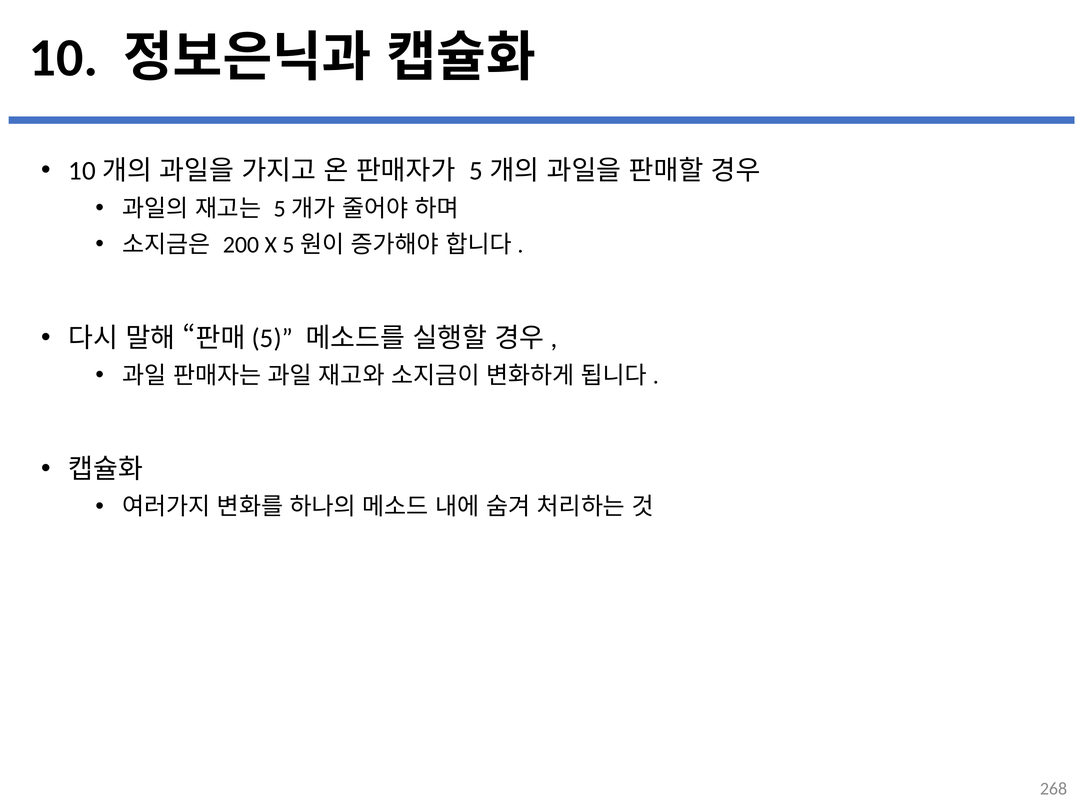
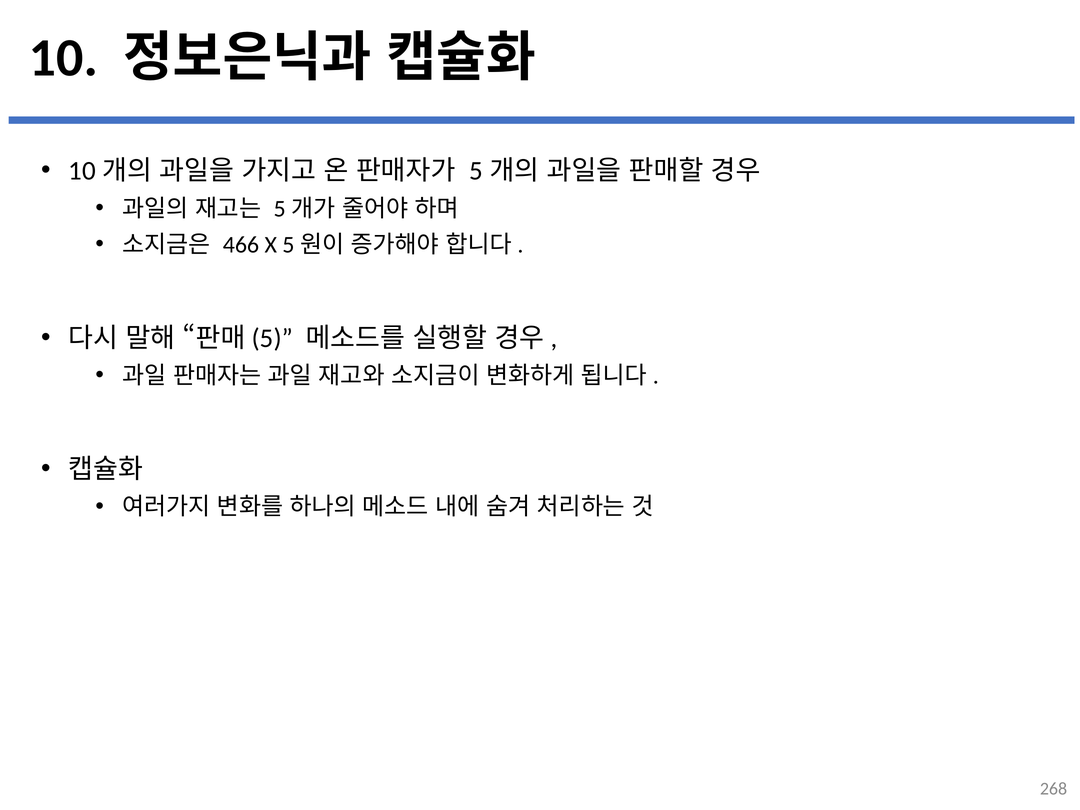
200: 200 -> 466
